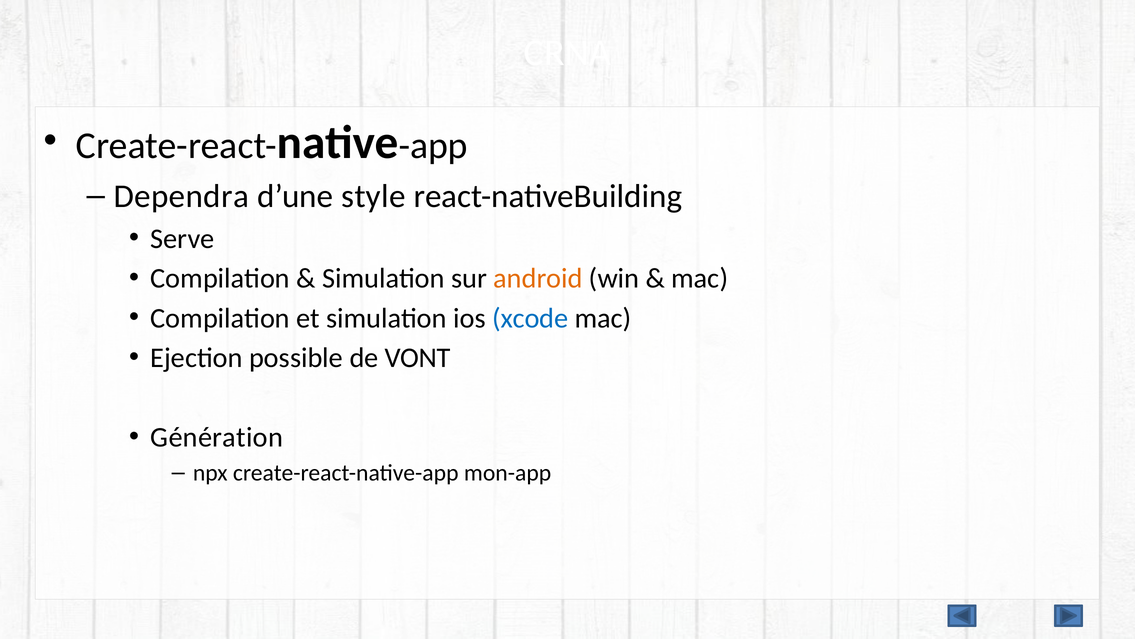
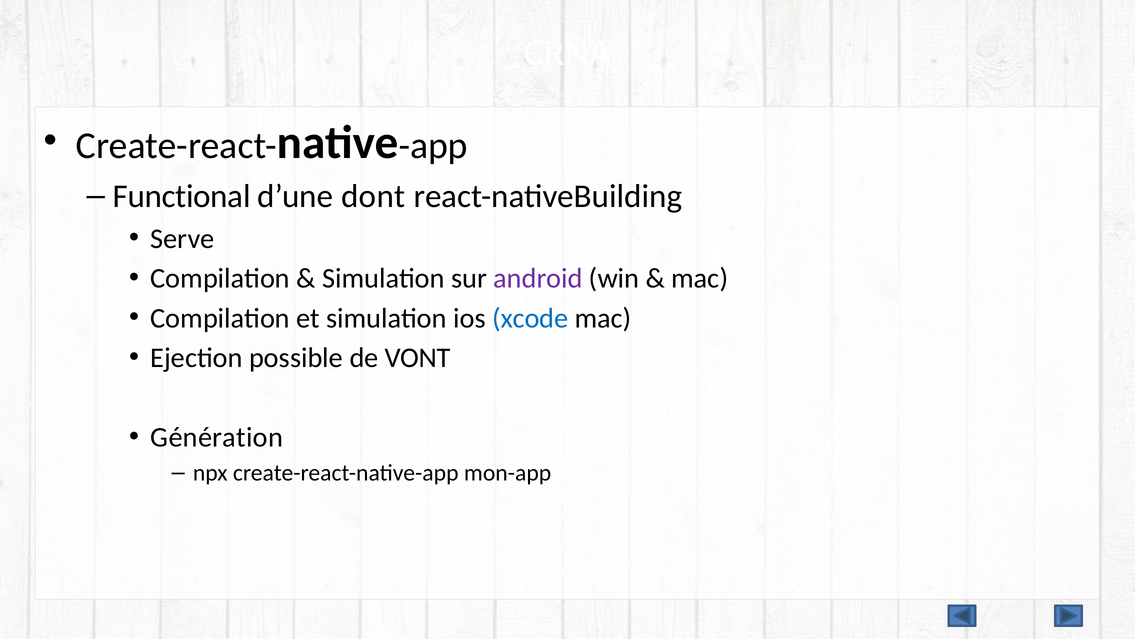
Dependra: Dependra -> Functional
style: style -> dont
android colour: orange -> purple
